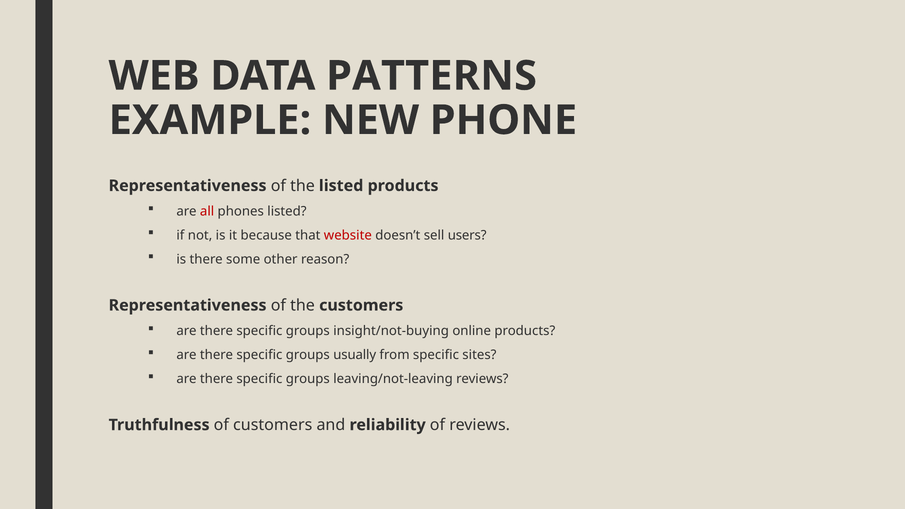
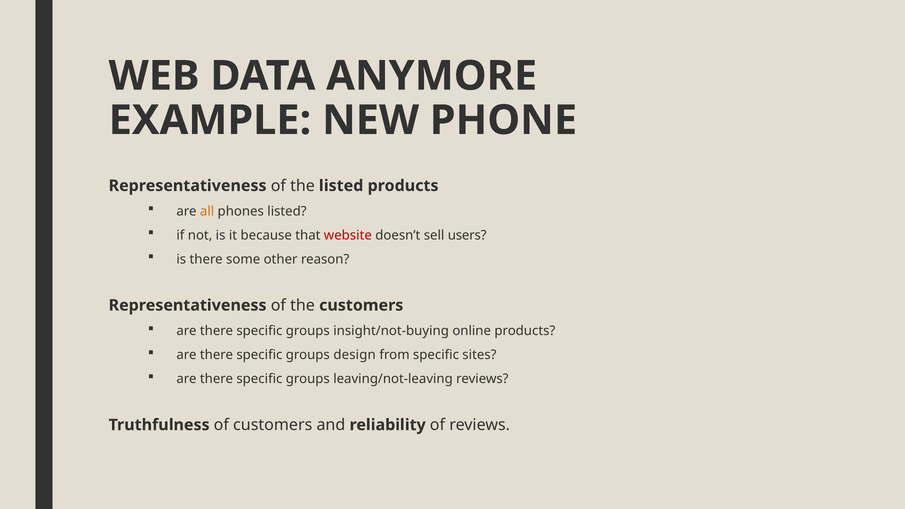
PATTERNS: PATTERNS -> ANYMORE
all colour: red -> orange
usually: usually -> design
